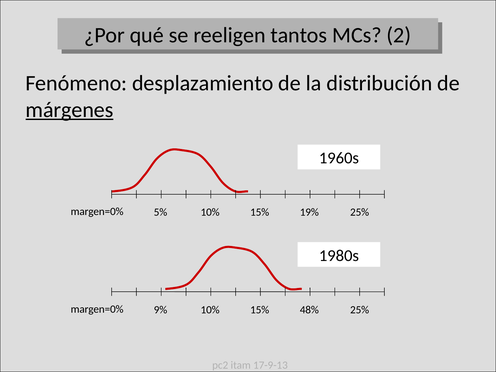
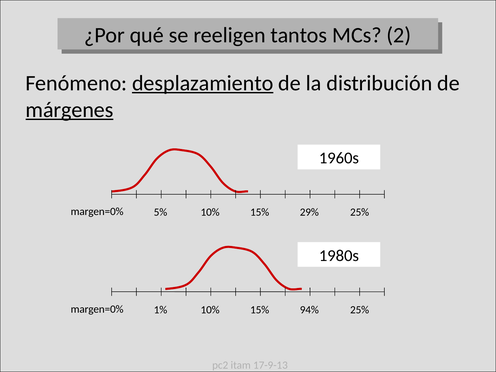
desplazamiento underline: none -> present
19%: 19% -> 29%
9%: 9% -> 1%
48%: 48% -> 94%
